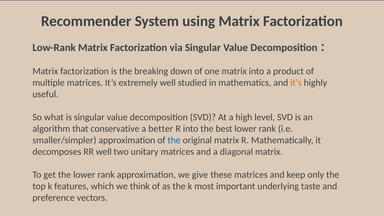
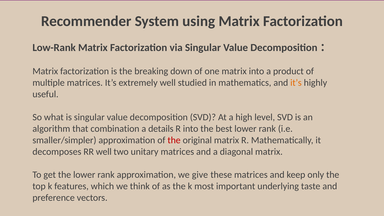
conservative: conservative -> combination
better: better -> details
the at (174, 140) colour: blue -> red
